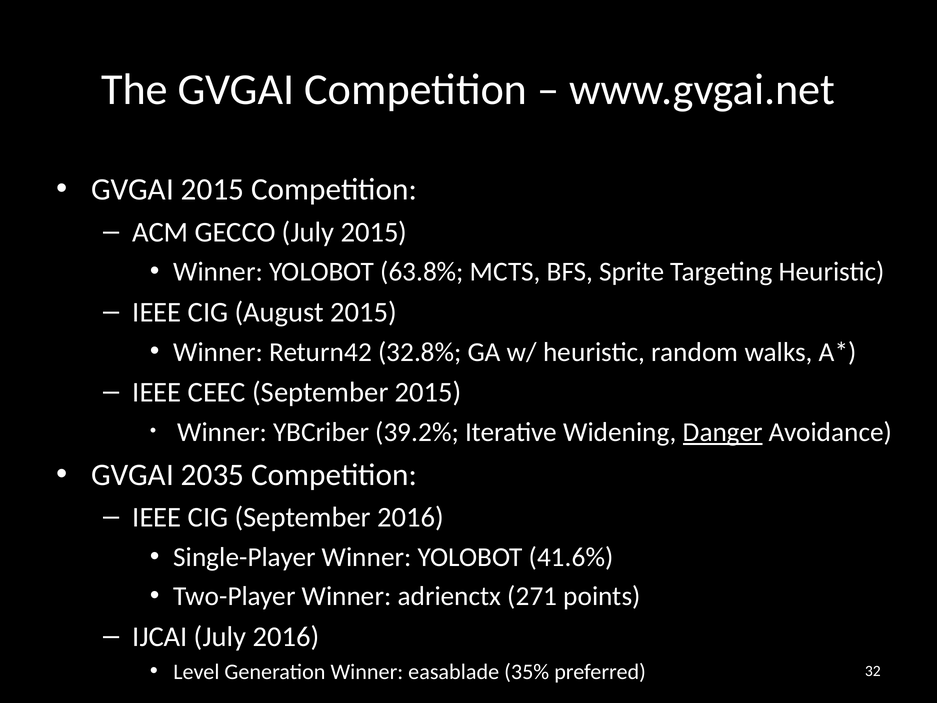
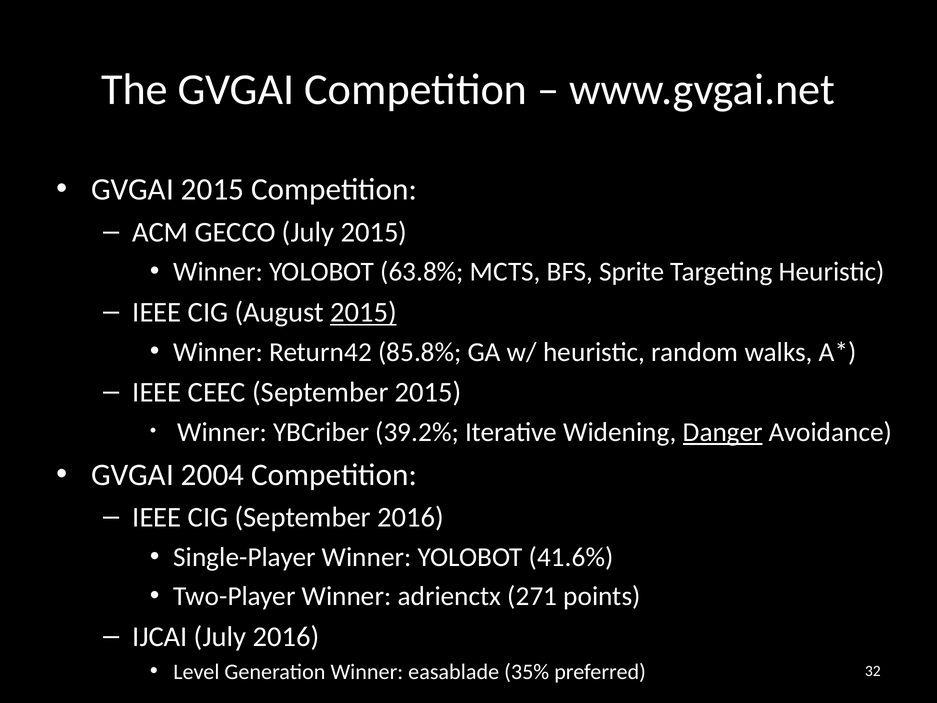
2015 at (363, 312) underline: none -> present
32.8%: 32.8% -> 85.8%
2035: 2035 -> 2004
